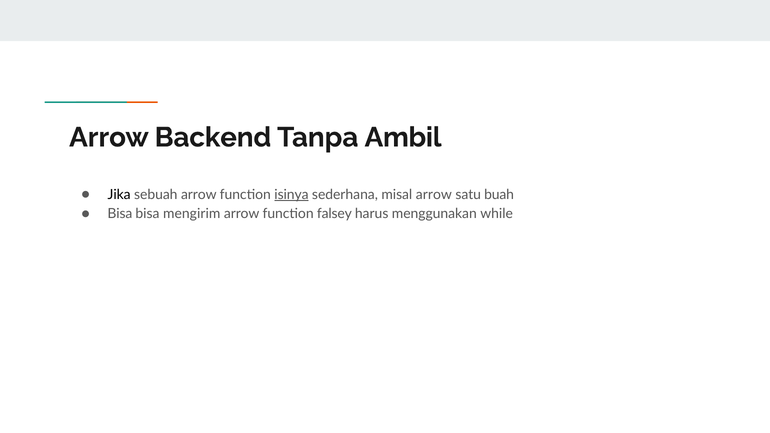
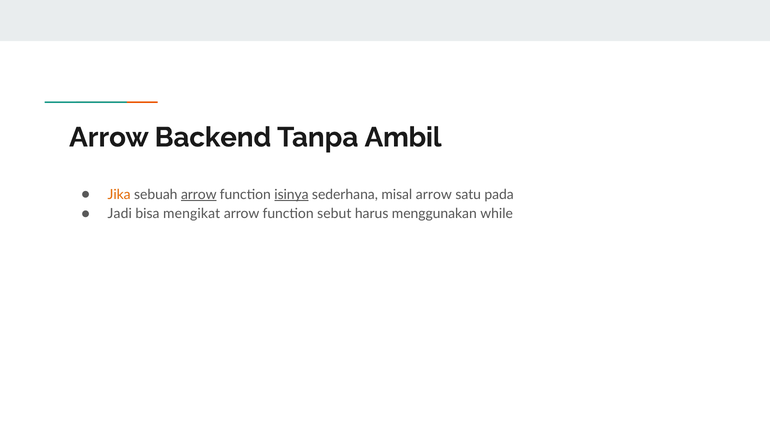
Jika colour: black -> orange
arrow at (199, 195) underline: none -> present
buah: buah -> pada
Bisa at (120, 214): Bisa -> Jadi
mengirim: mengirim -> mengikat
falsey: falsey -> sebut
